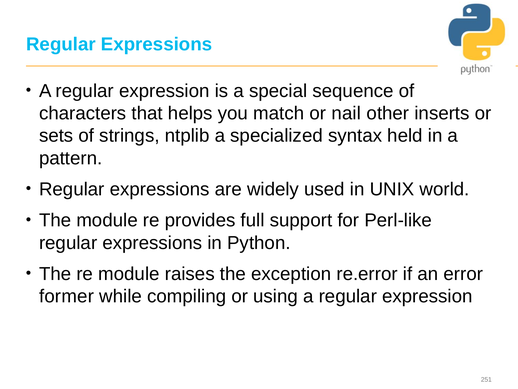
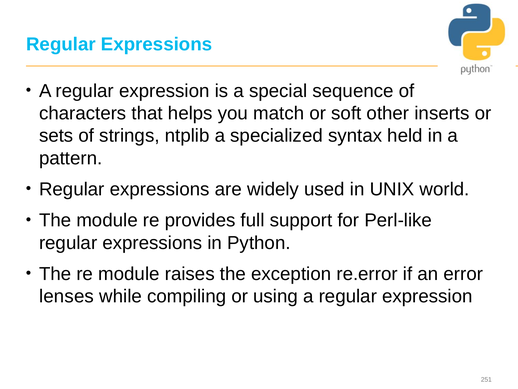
nail: nail -> soft
former: former -> lenses
